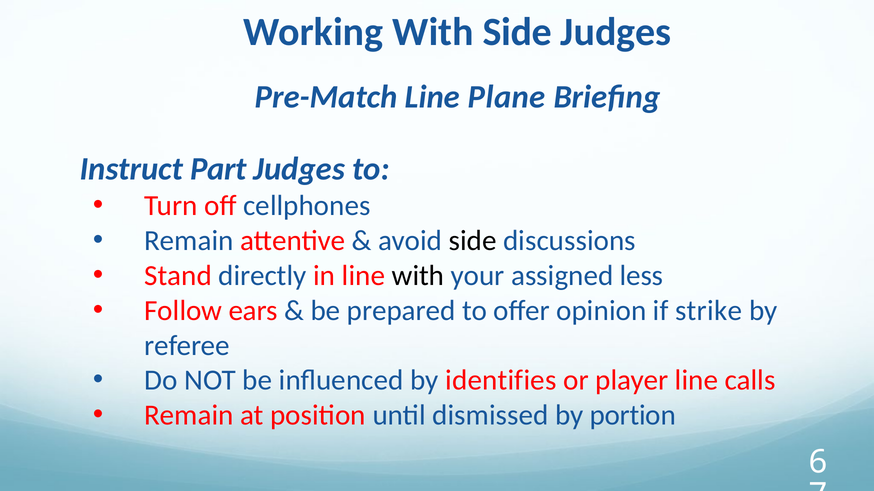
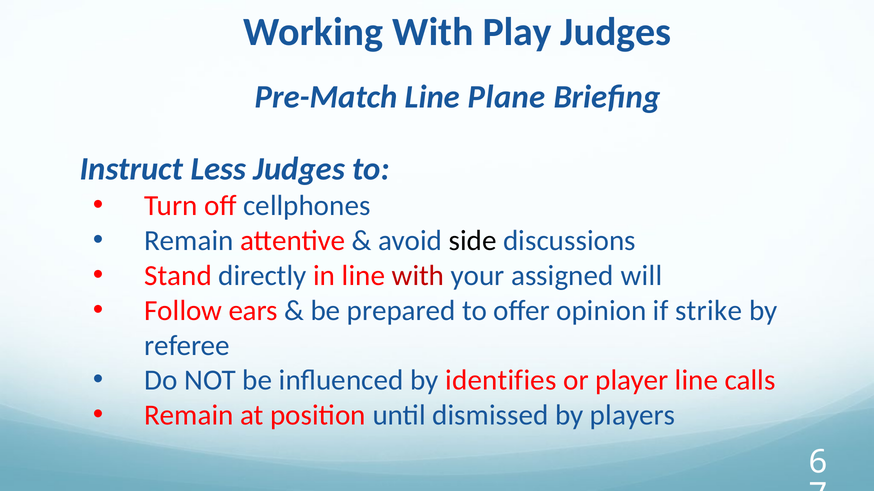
With Side: Side -> Play
Part: Part -> Less
with at (418, 276) colour: black -> red
less: less -> will
portion: portion -> players
